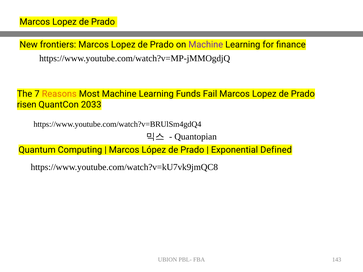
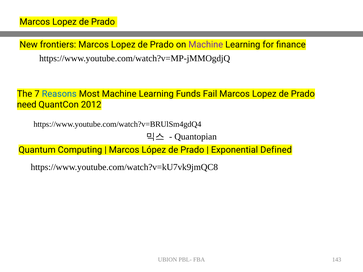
Reasons colour: orange -> blue
risen: risen -> need
2033: 2033 -> 2012
